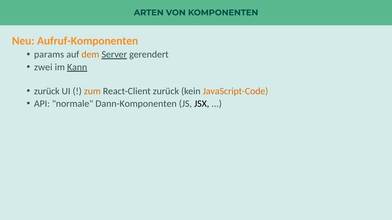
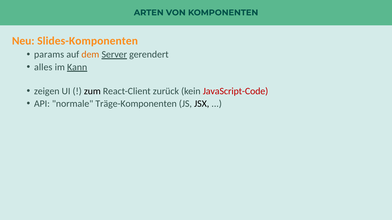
Aufruf-Komponenten: Aufruf-Komponenten -> Slides-Komponenten
zwei: zwei -> alles
zurück at (47, 91): zurück -> zeigen
zum colour: orange -> black
JavaScript-Code colour: orange -> red
Dann-Komponenten: Dann-Komponenten -> Träge-Komponenten
